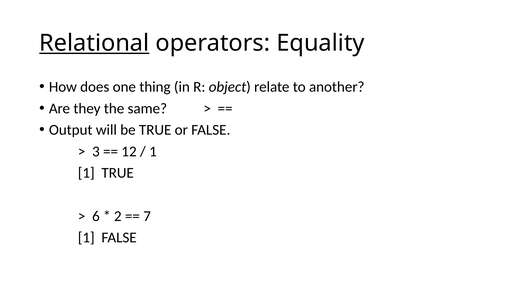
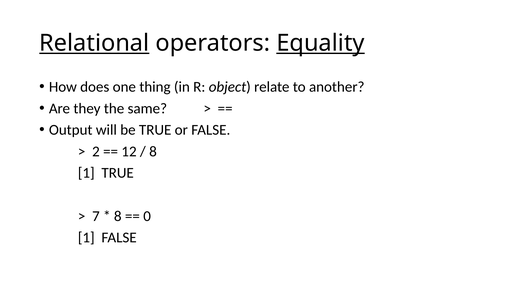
Equality underline: none -> present
3: 3 -> 2
1 at (153, 152): 1 -> 8
6: 6 -> 7
2 at (118, 217): 2 -> 8
7: 7 -> 0
